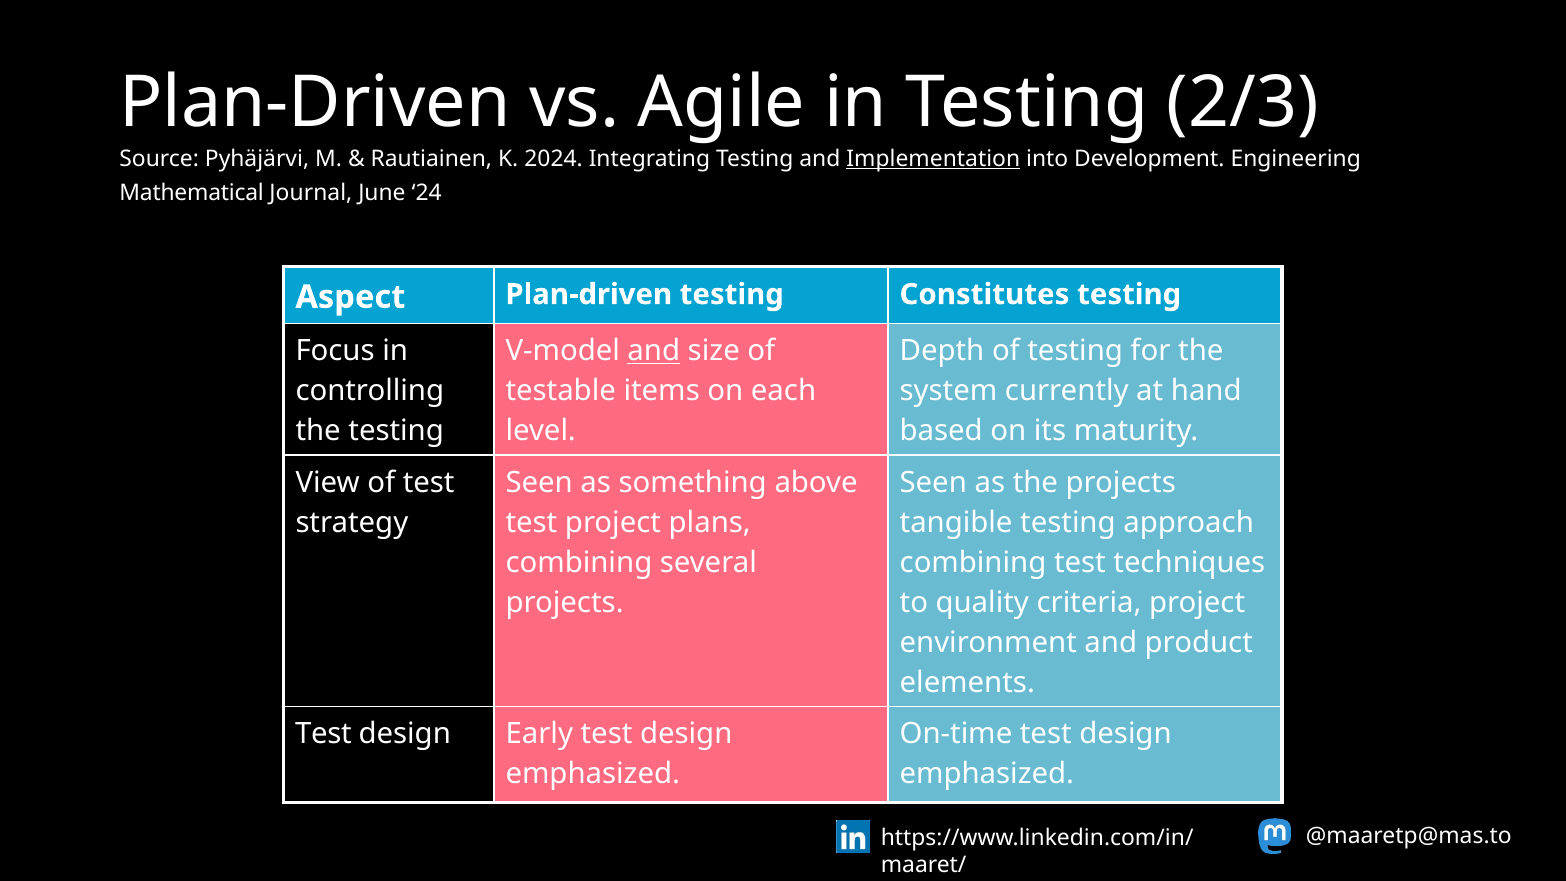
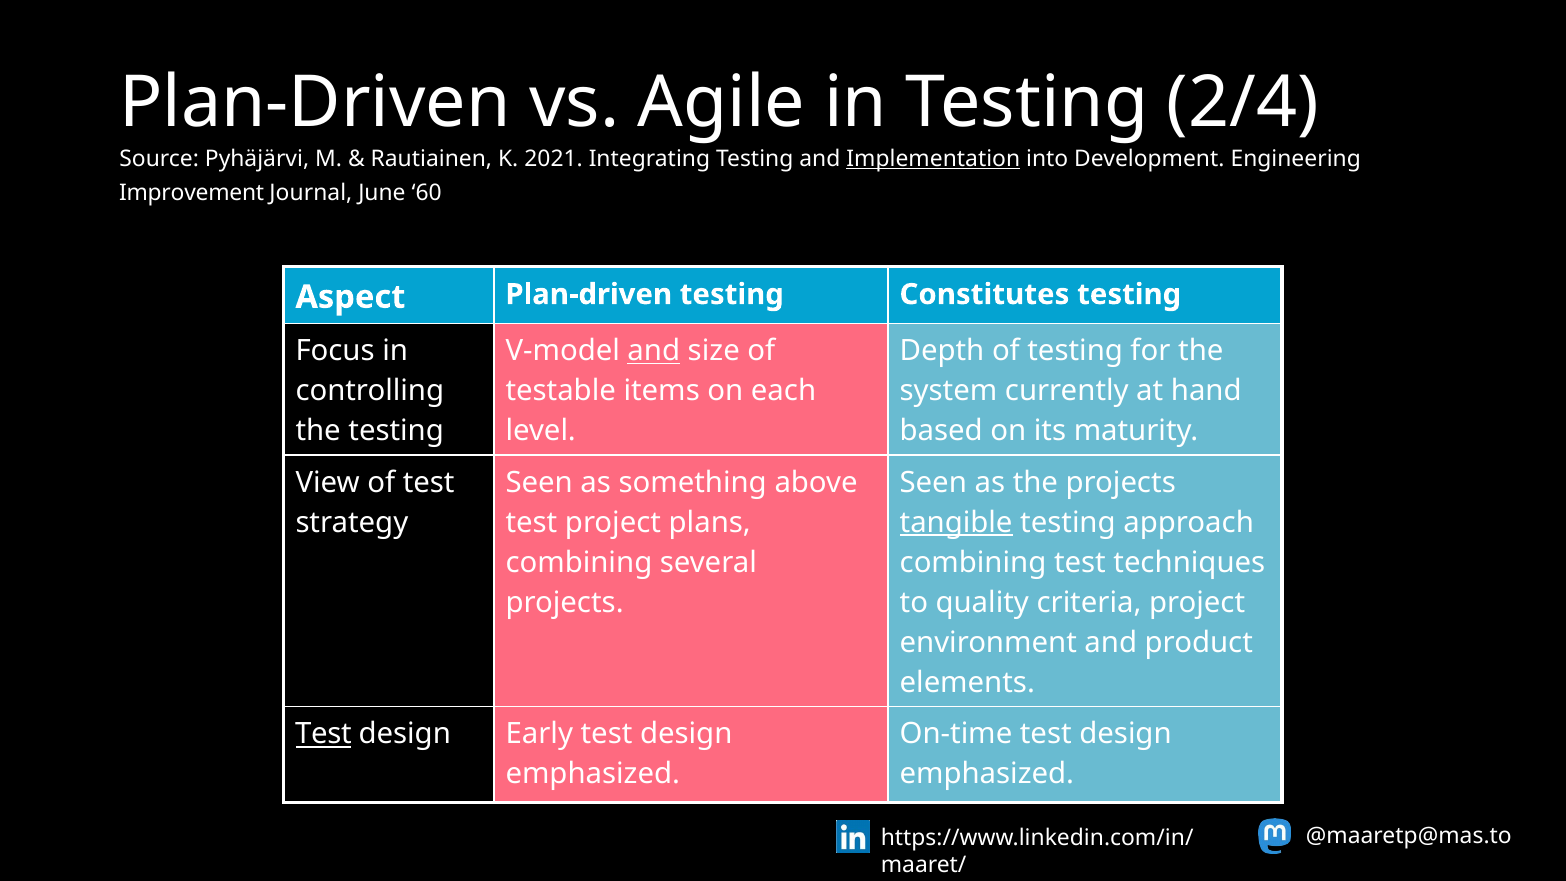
2/3: 2/3 -> 2/4
2024: 2024 -> 2021
Mathematical: Mathematical -> Improvement
24: 24 -> 60
tangible underline: none -> present
Test at (323, 734) underline: none -> present
